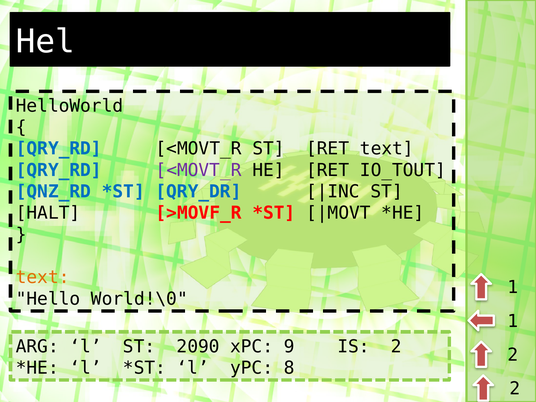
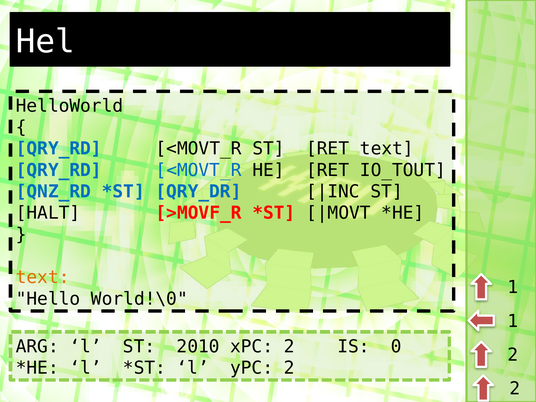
<MOVT_R at (199, 170) colour: purple -> blue
2090: 2090 -> 2010
xPC 9: 9 -> 2
IS 2: 2 -> 0
yPC 8: 8 -> 2
